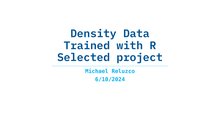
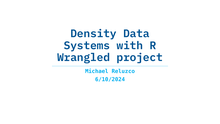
Trained: Trained -> Systems
Selected: Selected -> Wrangled
